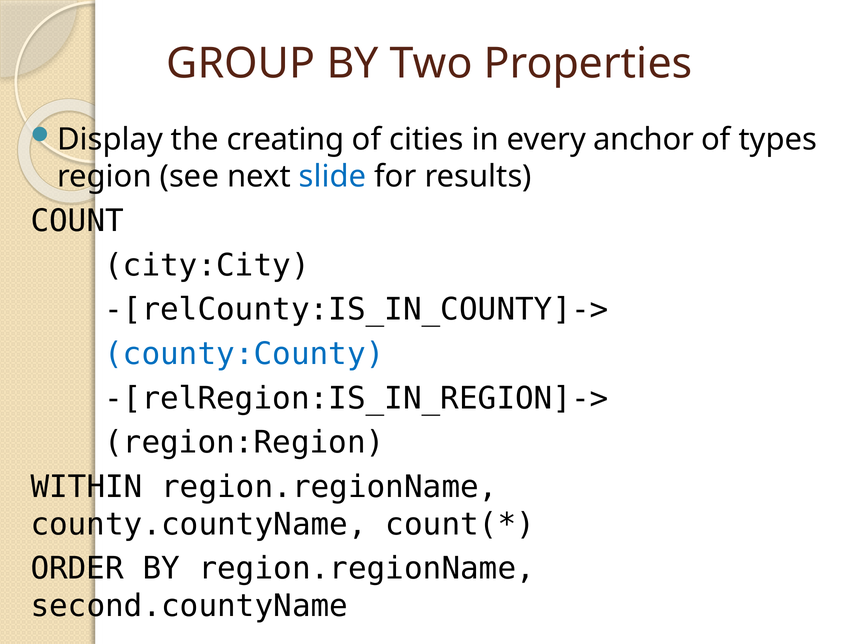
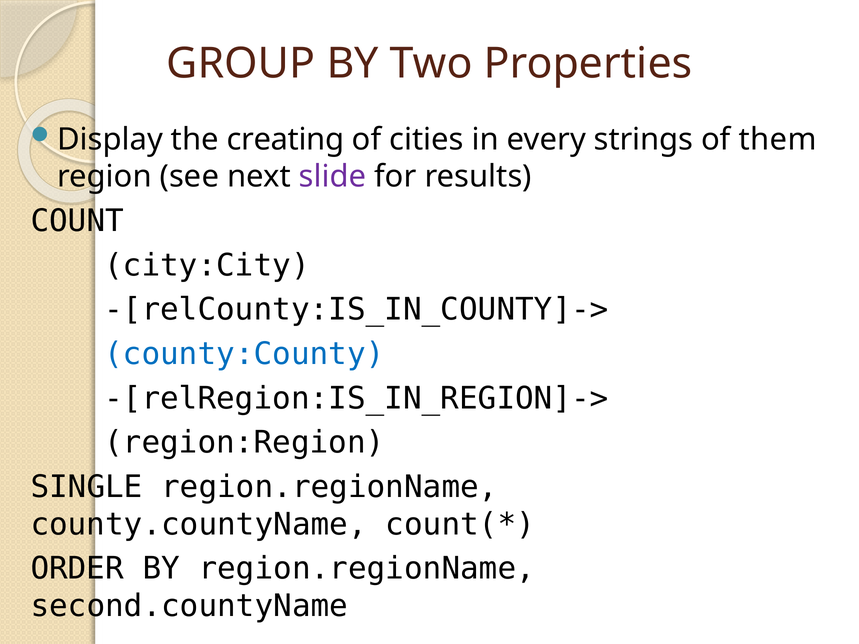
anchor: anchor -> strings
types: types -> them
slide colour: blue -> purple
WITHIN: WITHIN -> SINGLE
